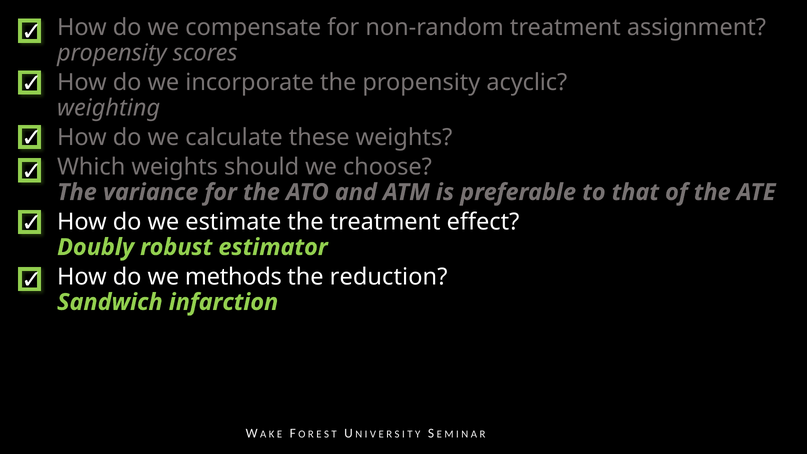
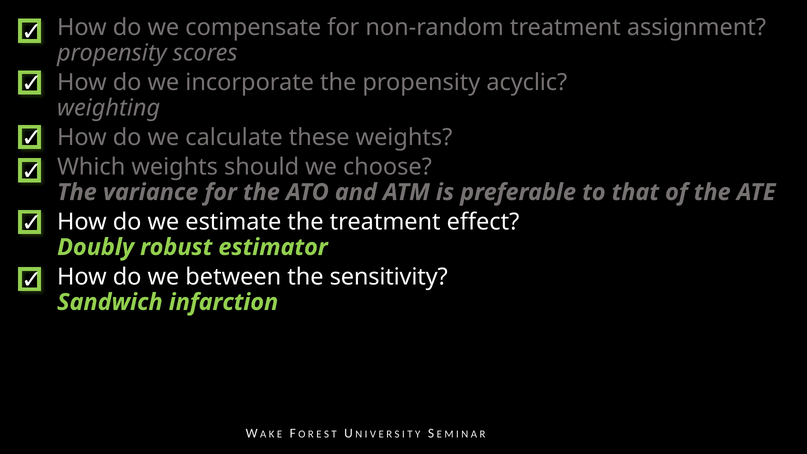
methods: methods -> between
reduction: reduction -> sensitivity
